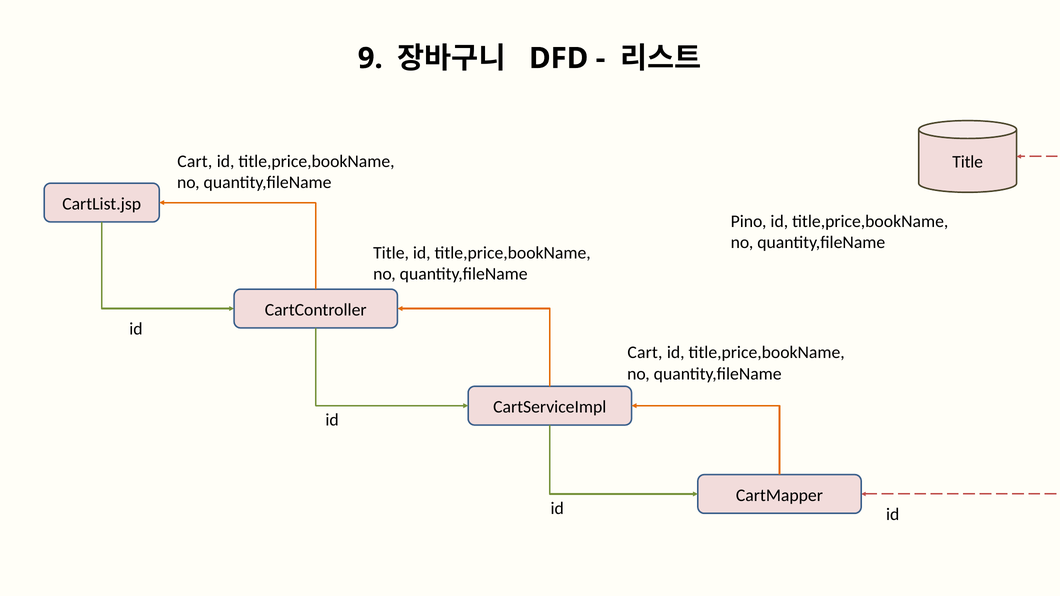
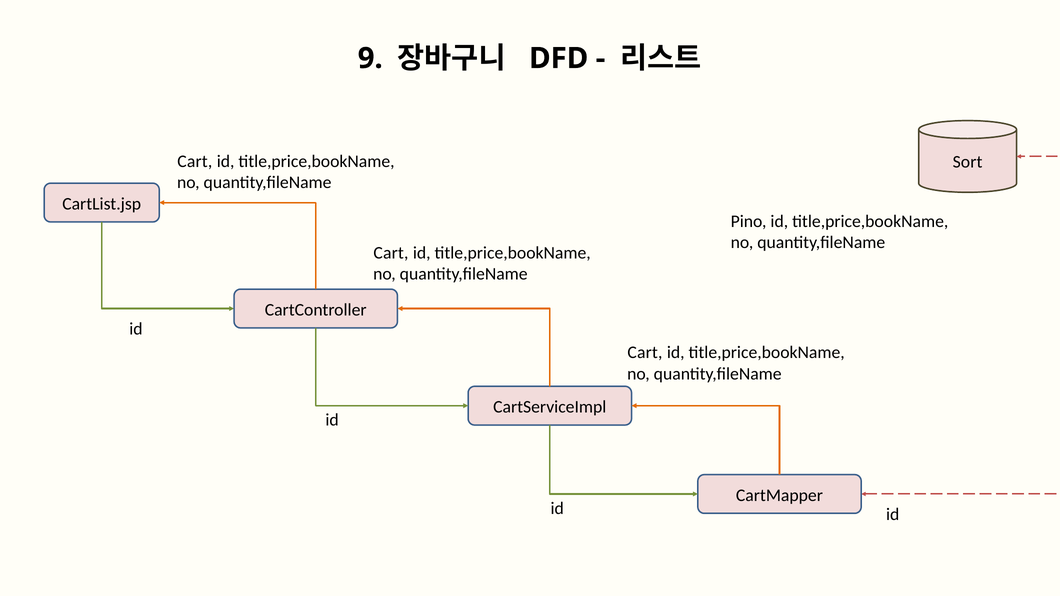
Title at (968, 162): Title -> Sort
Title at (391, 253): Title -> Cart
